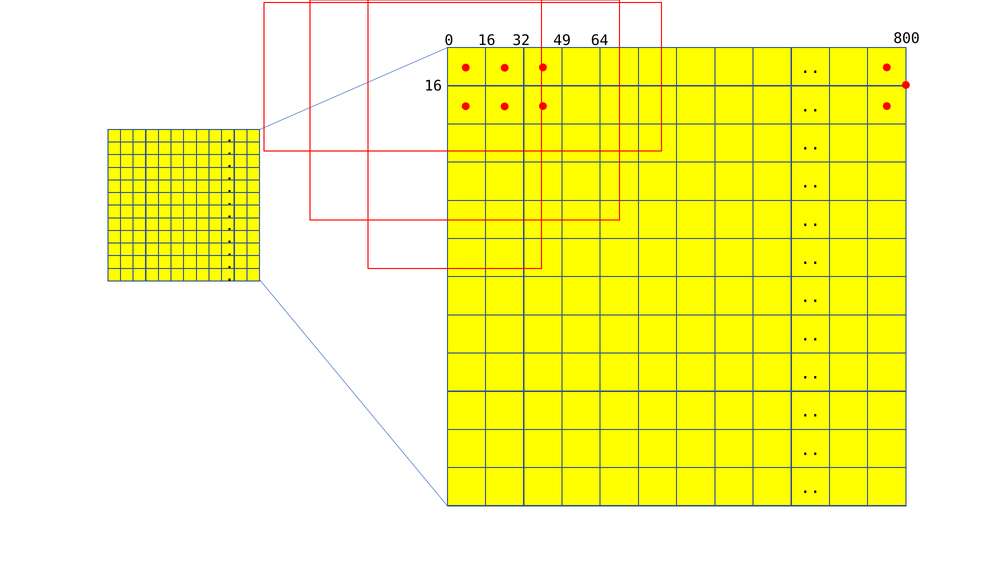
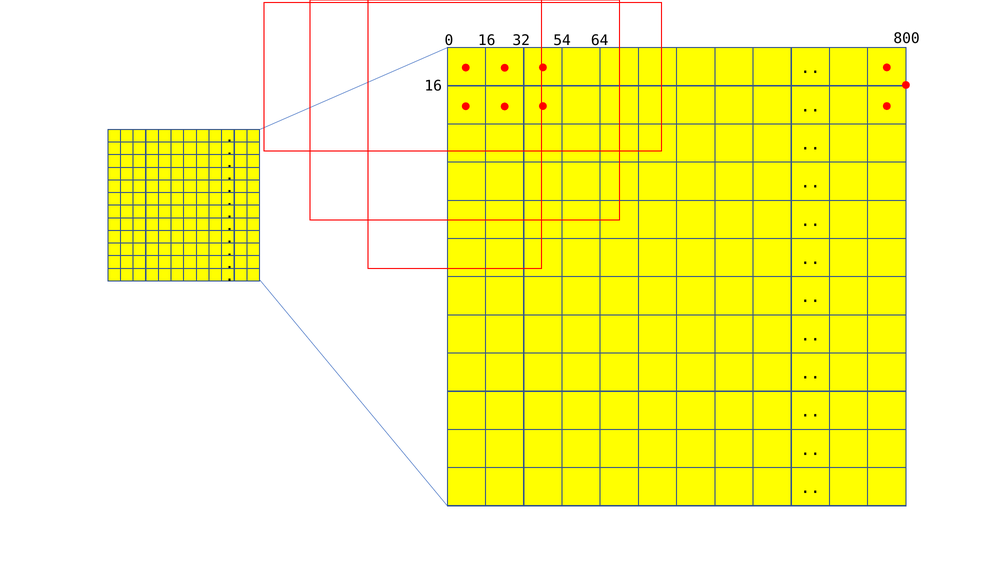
49: 49 -> 54
